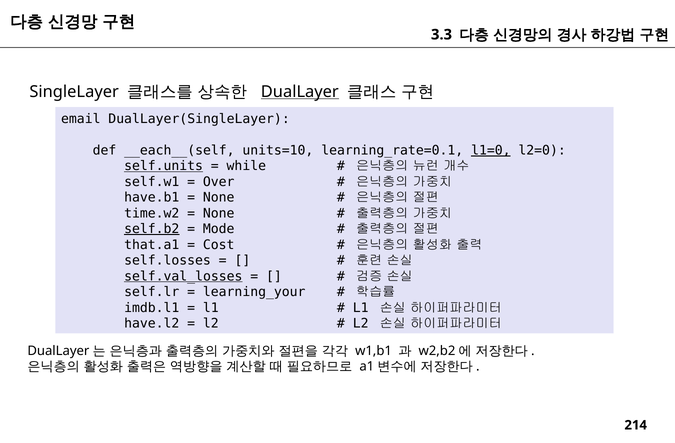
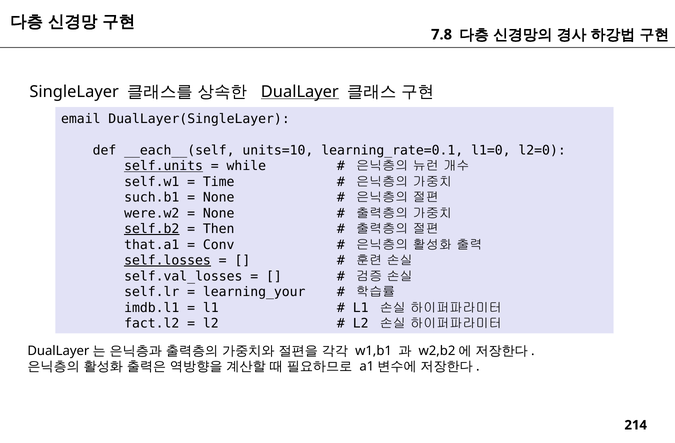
3.3: 3.3 -> 7.8
l1=0 underline: present -> none
Over: Over -> Time
have.b1: have.b1 -> such.b1
time.w2: time.w2 -> were.w2
Mode: Mode -> Then
Cost: Cost -> Conv
self.losses underline: none -> present
self.val_losses underline: present -> none
have.l2: have.l2 -> fact.l2
